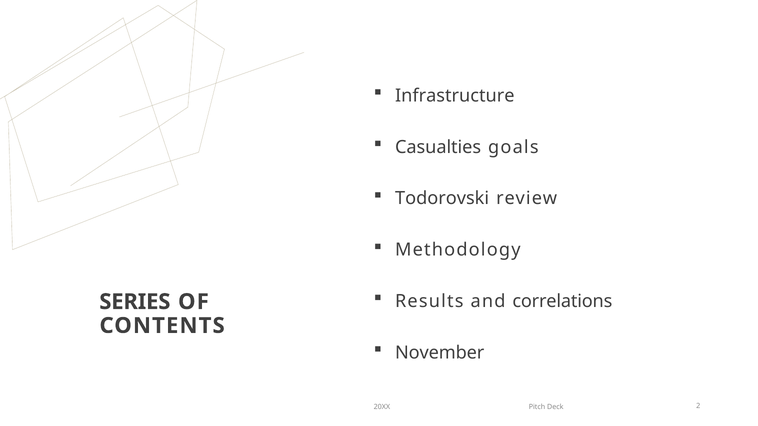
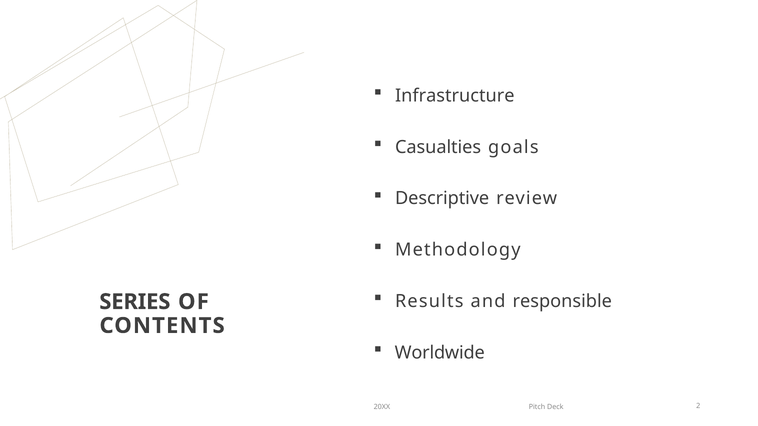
Todorovski: Todorovski -> Descriptive
correlations: correlations -> responsible
November: November -> Worldwide
